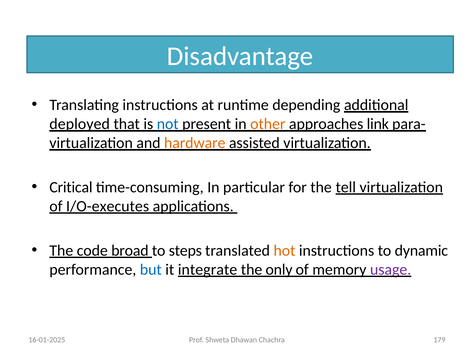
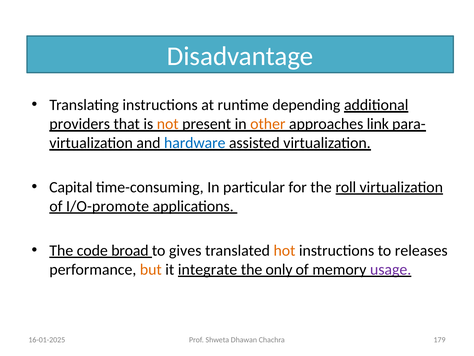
deployed: deployed -> providers
not colour: blue -> orange
hardware colour: orange -> blue
Critical: Critical -> Capital
tell: tell -> roll
I/O-executes: I/O-executes -> I/O-promote
steps: steps -> gives
dynamic: dynamic -> releases
but colour: blue -> orange
